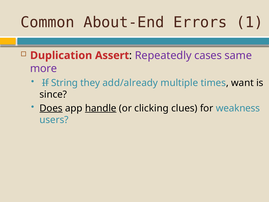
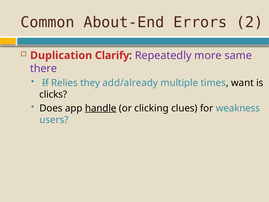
1: 1 -> 2
Assert: Assert -> Clarify
cases: cases -> more
more: more -> there
String: String -> Relies
since: since -> clicks
Does underline: present -> none
